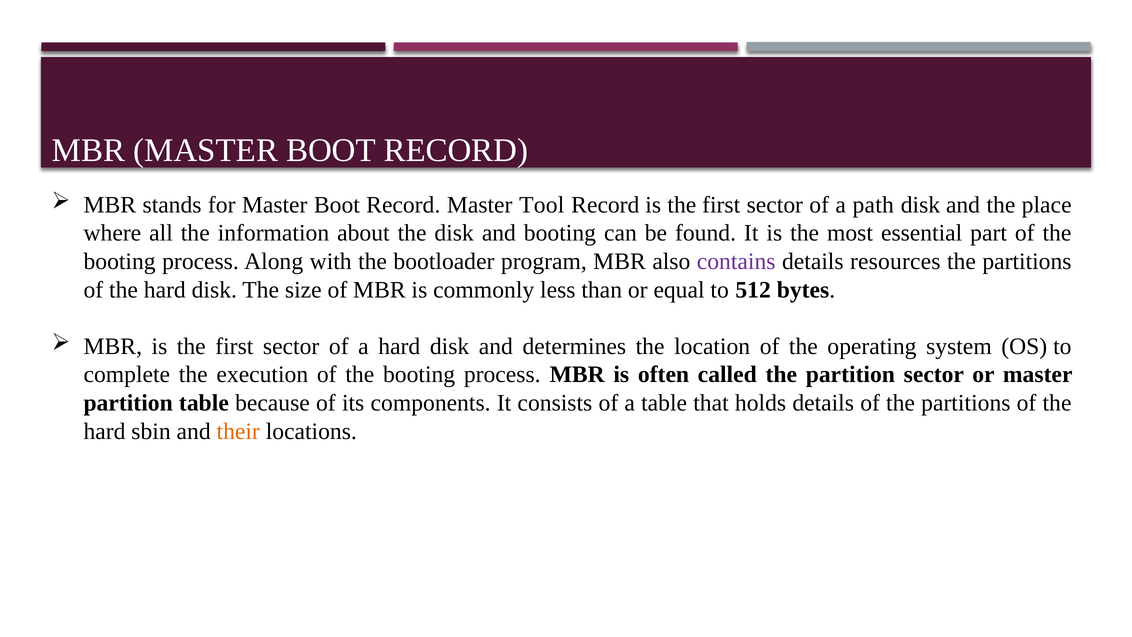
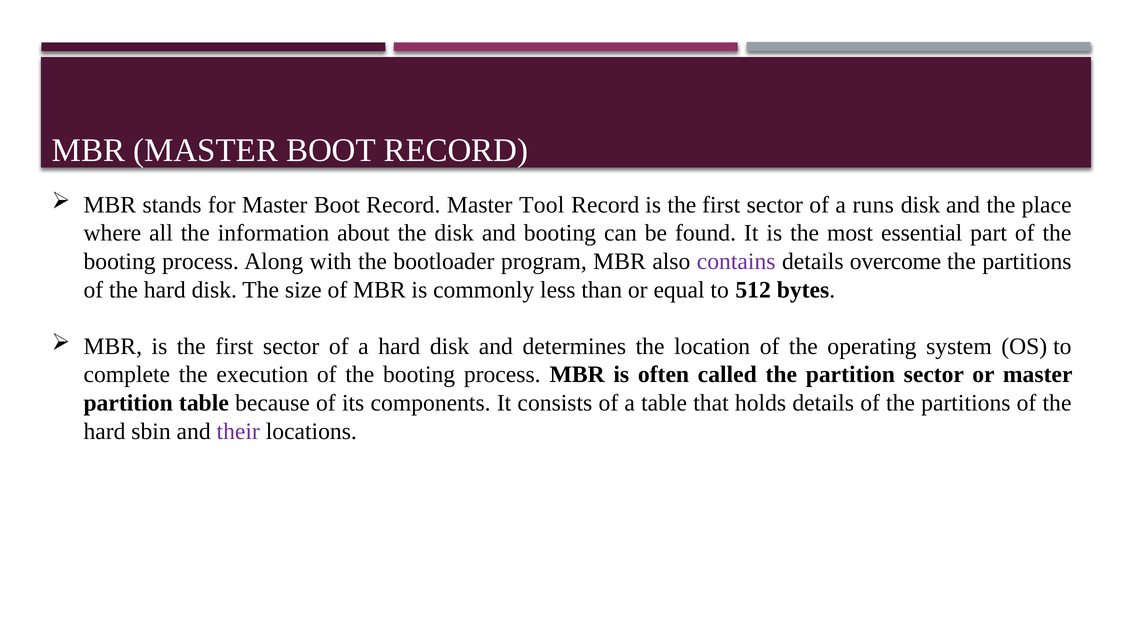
path: path -> runs
resources: resources -> overcome
their colour: orange -> purple
